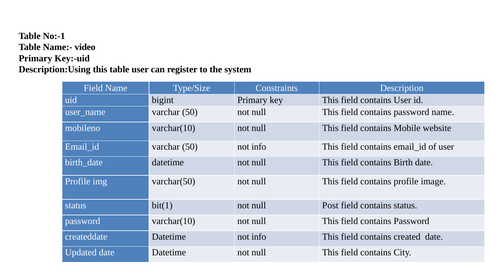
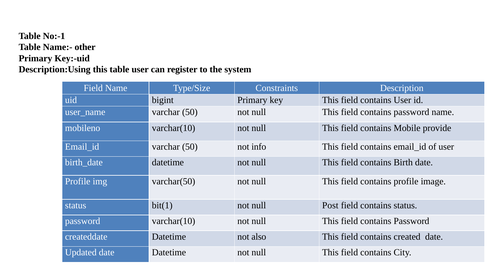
video: video -> other
website: website -> provide
Datetime not info: info -> also
